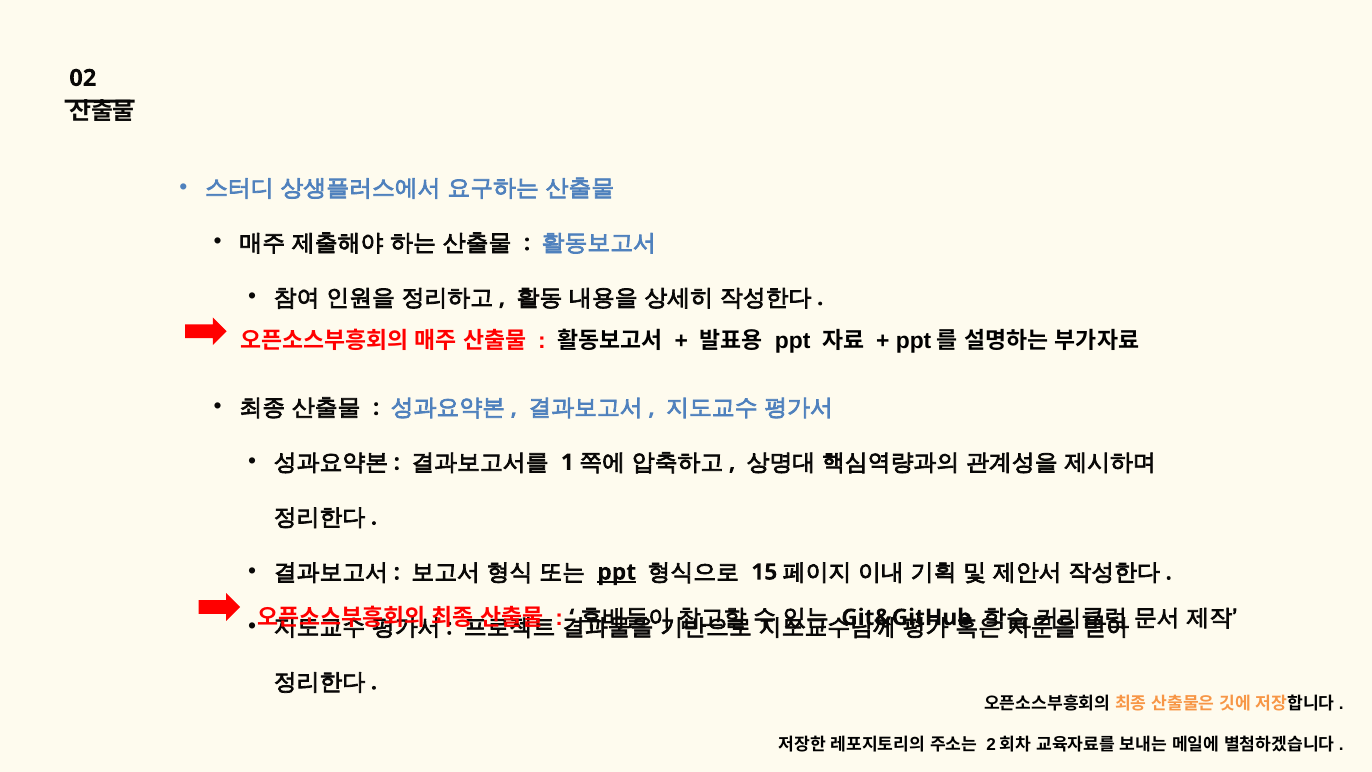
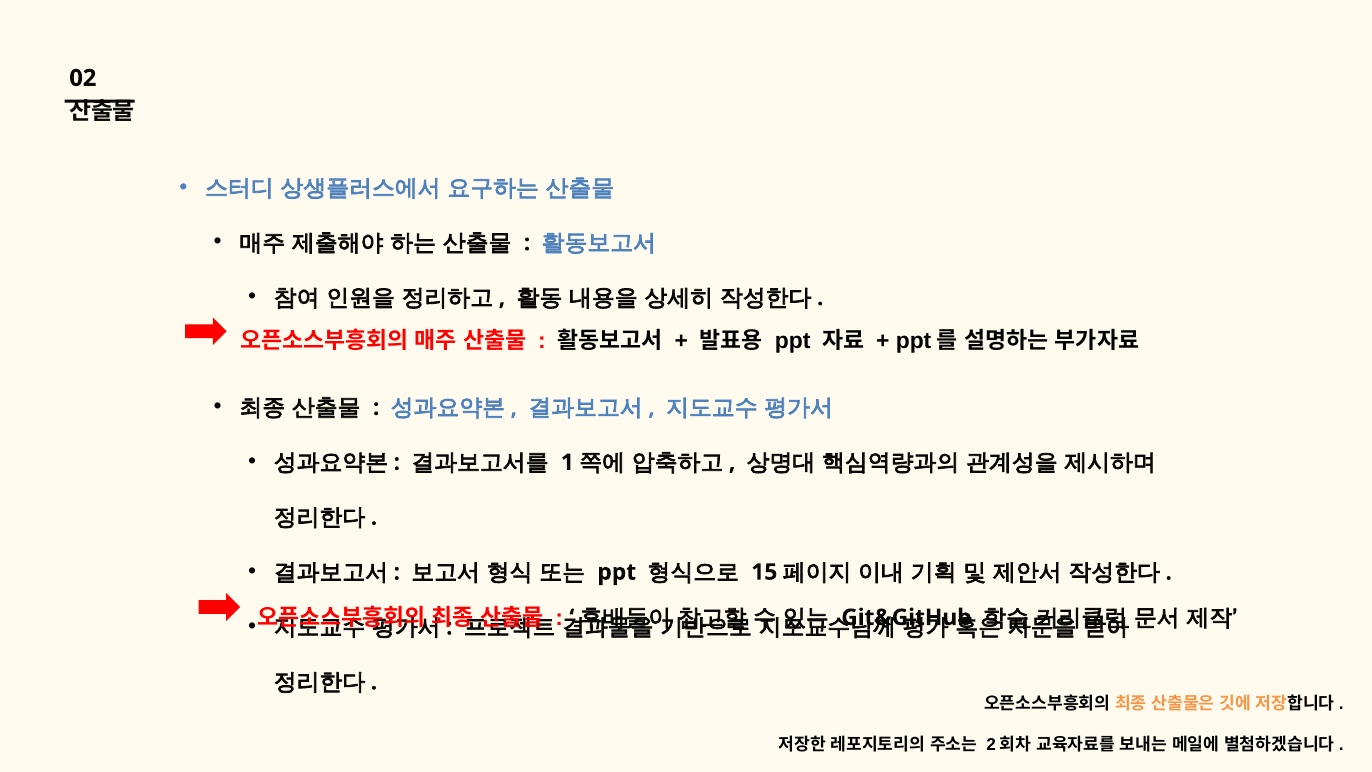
ppt at (617, 572) underline: present -> none
